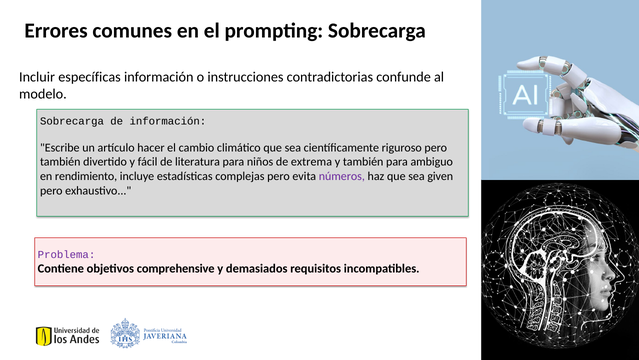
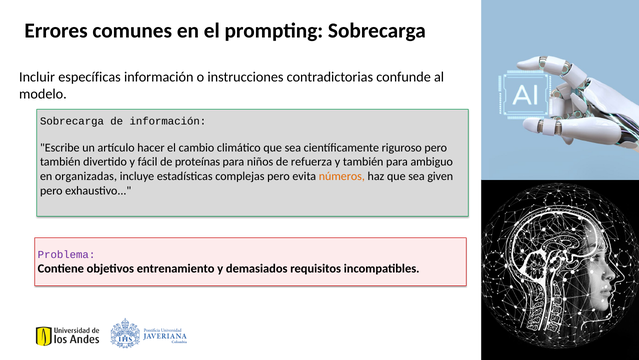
literatura: literatura -> proteínas
extrema: extrema -> refuerza
rendimiento: rendimiento -> organizadas
números colour: purple -> orange
comprehensive: comprehensive -> entrenamiento
